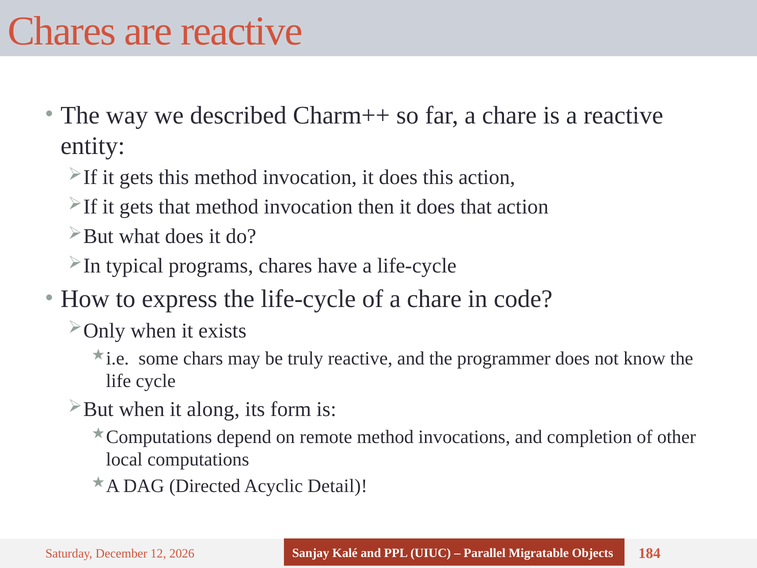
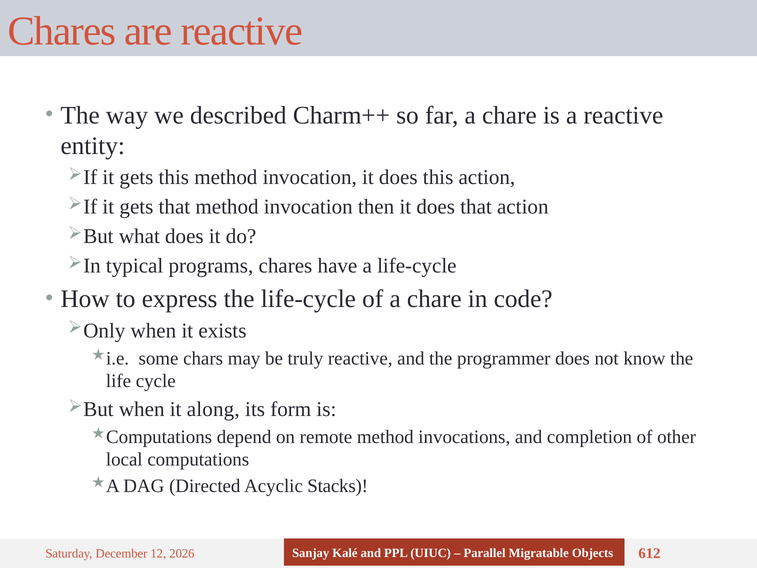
Detail: Detail -> Stacks
184: 184 -> 612
